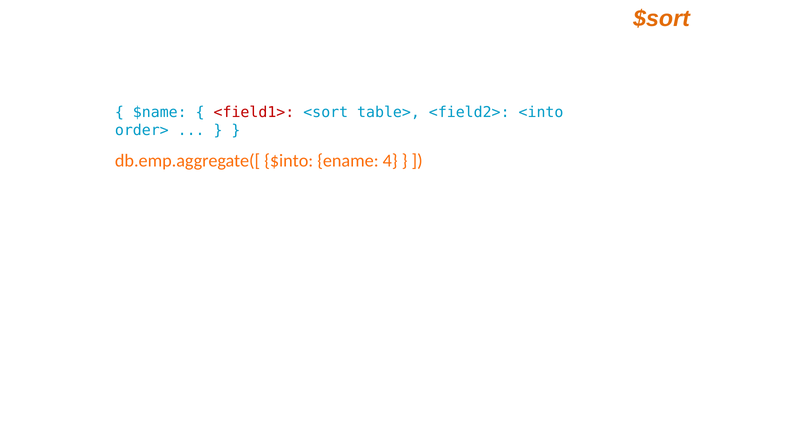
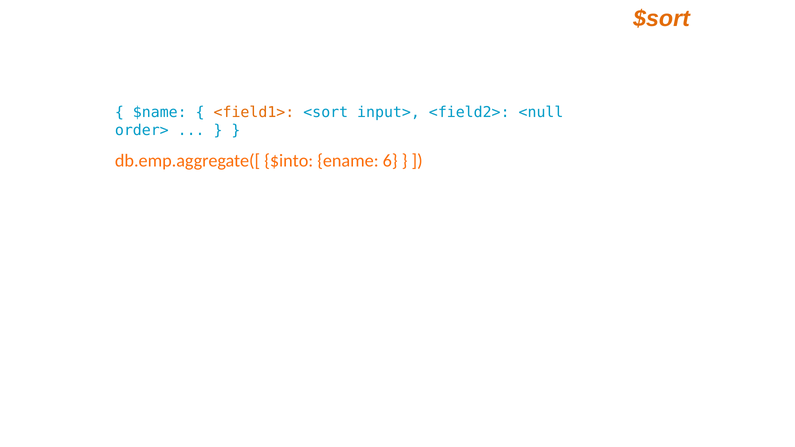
<field1> colour: red -> orange
table>: table> -> input>
<into: <into -> <null
4: 4 -> 6
